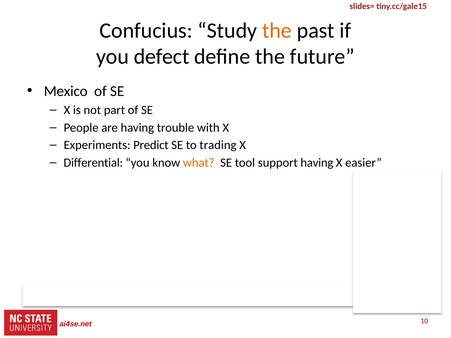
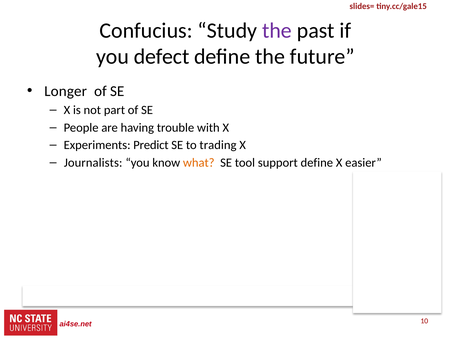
the at (277, 30) colour: orange -> purple
Mexico: Mexico -> Longer
Differential: Differential -> Journalists
support having: having -> define
